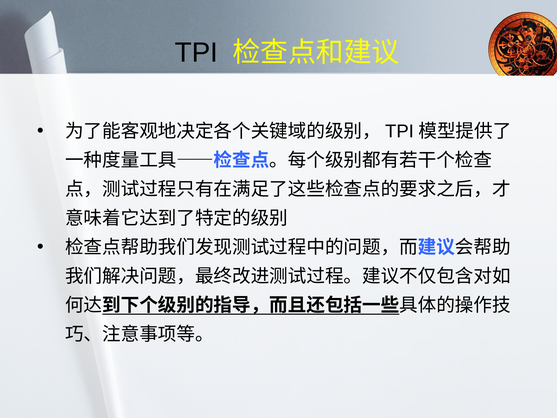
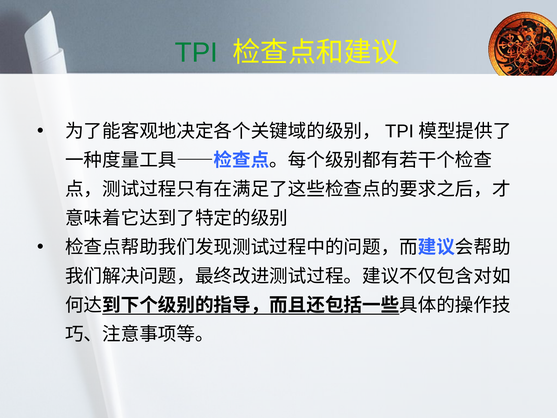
TPI colour: black -> green
